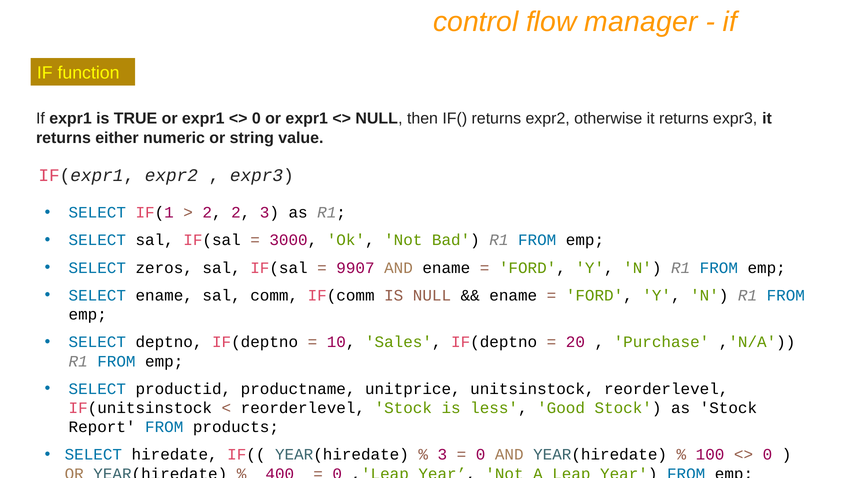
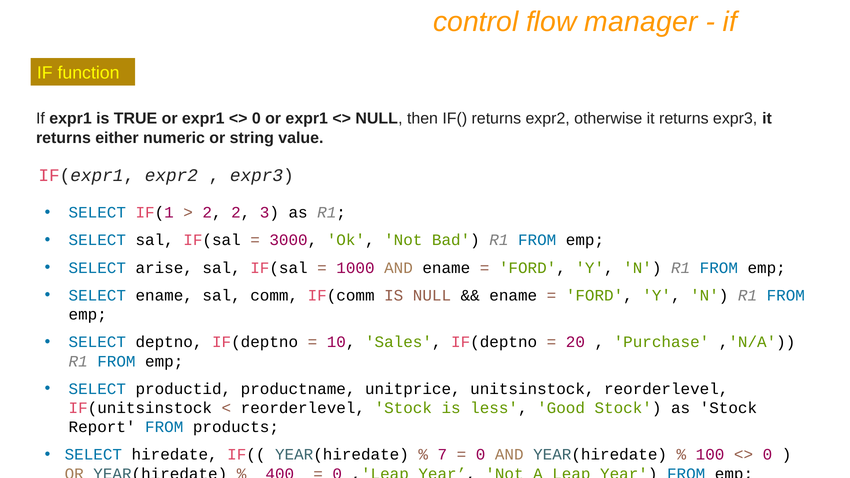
zeros: zeros -> arise
9907: 9907 -> 1000
3 at (442, 455): 3 -> 7
